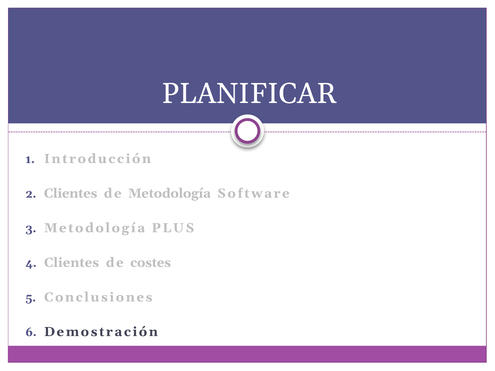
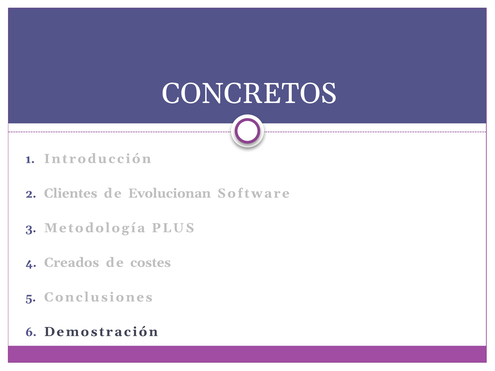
PLANIFICAR: PLANIFICAR -> CONCRETOS
de Metodología: Metodología -> Evolucionan
Clientes at (72, 263): Clientes -> Creados
